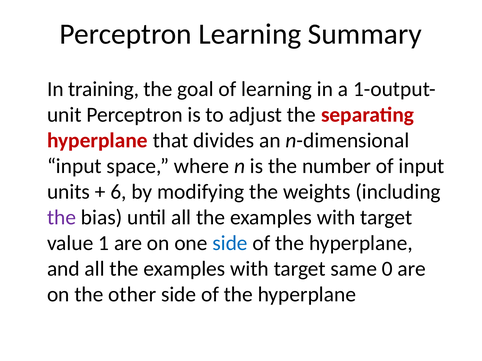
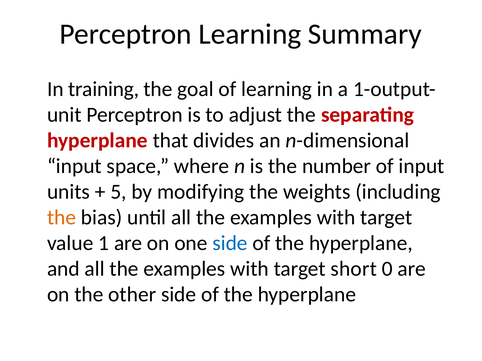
6: 6 -> 5
the at (62, 218) colour: purple -> orange
same: same -> short
